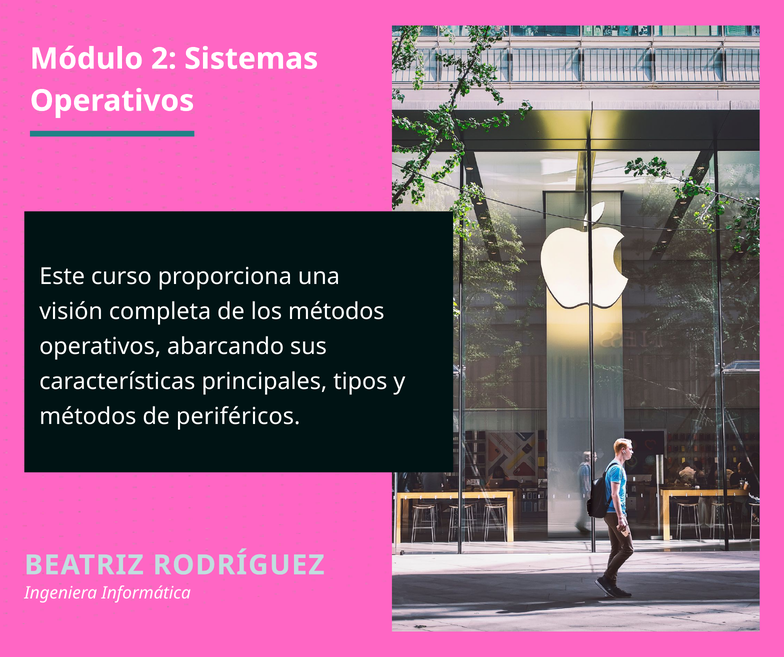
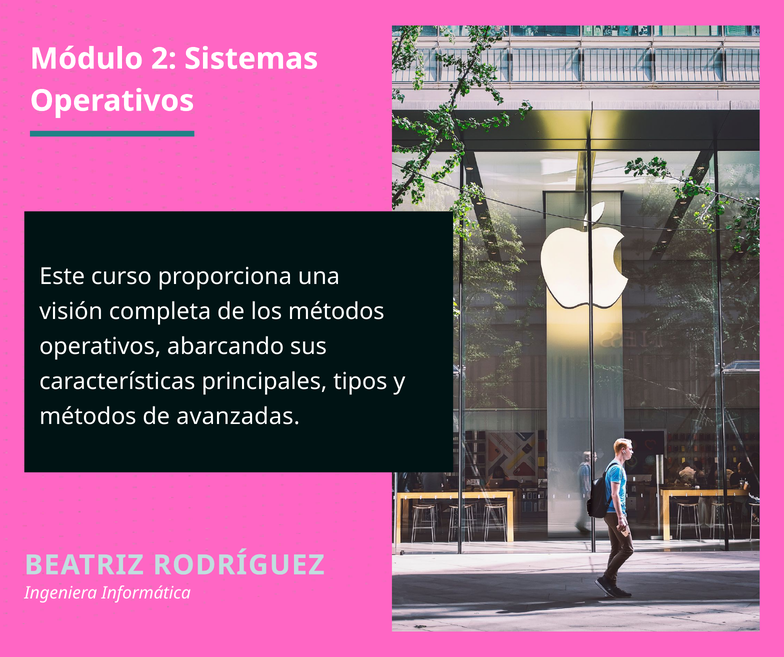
periféricos: periféricos -> avanzadas
